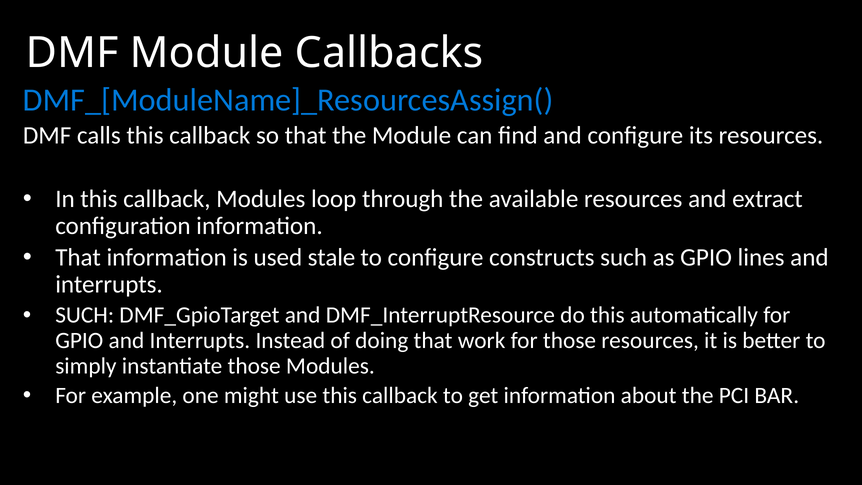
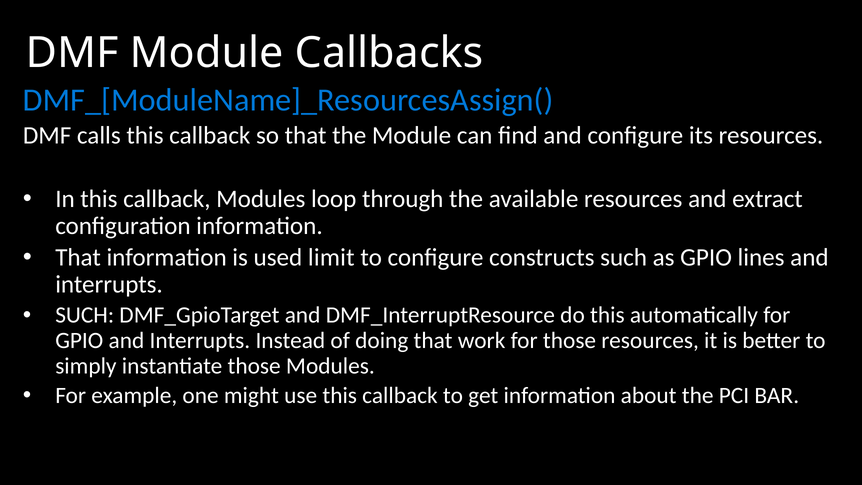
stale: stale -> limit
